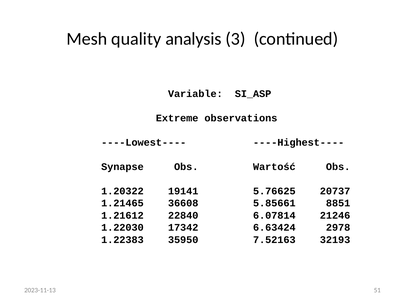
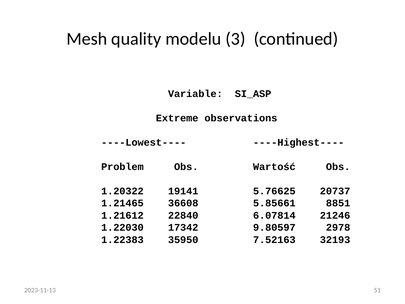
analysis: analysis -> modelu
Synapse: Synapse -> Problem
6.63424: 6.63424 -> 9.80597
